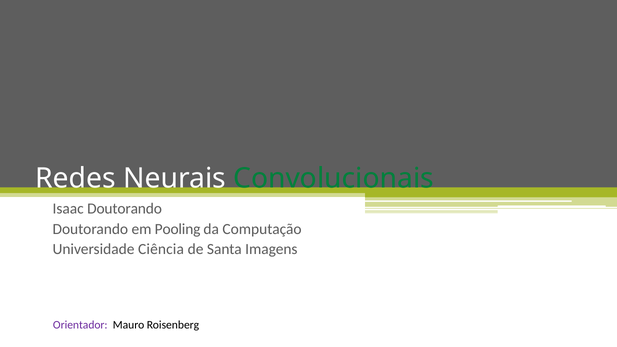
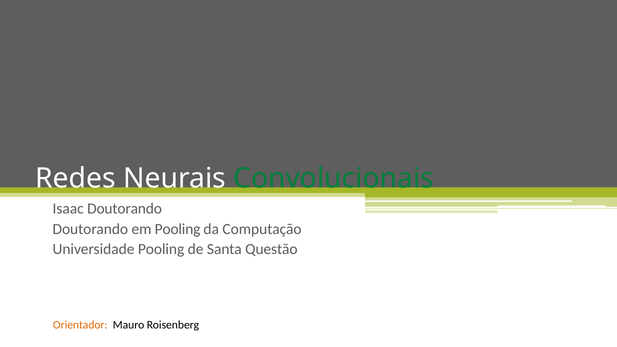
Universidade Ciência: Ciência -> Pooling
Imagens: Imagens -> Questão
Orientador colour: purple -> orange
